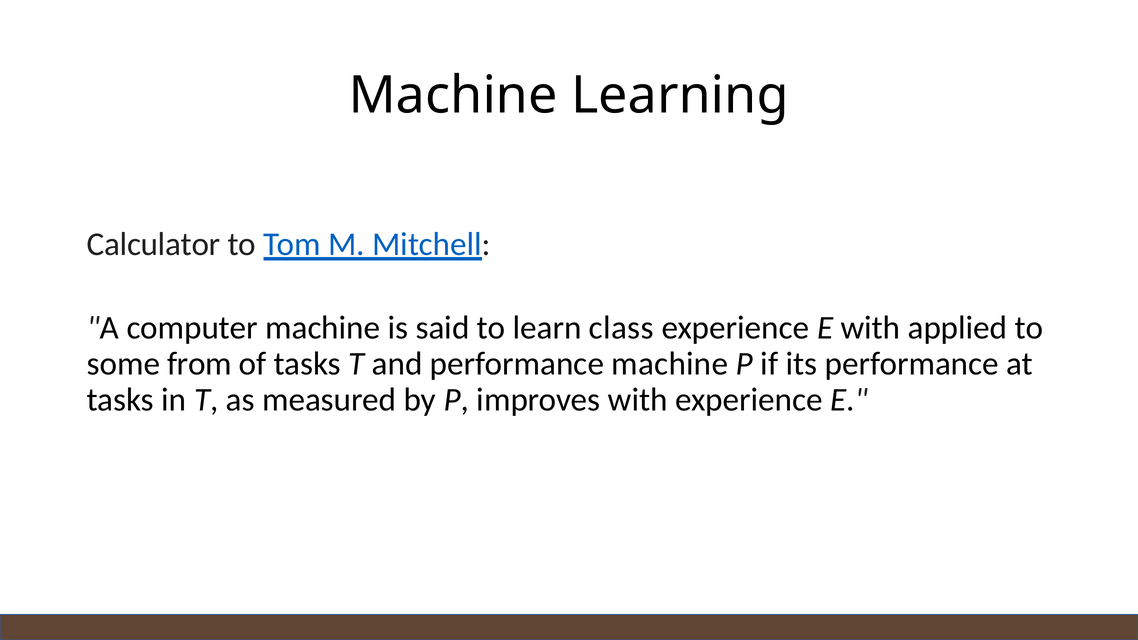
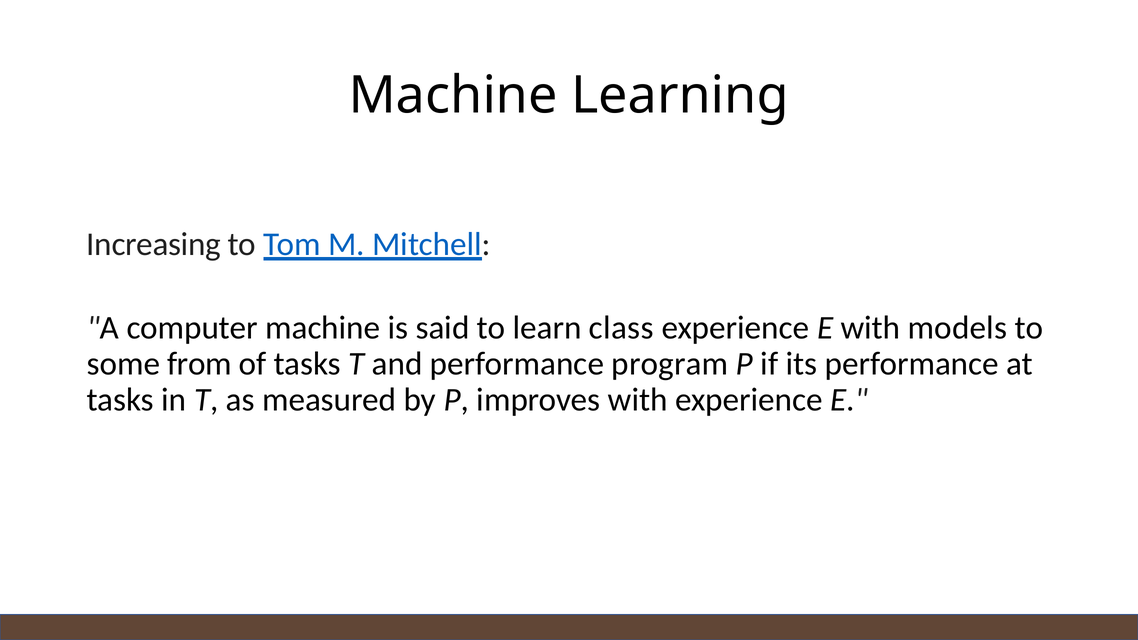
Calculator: Calculator -> Increasing
applied: applied -> models
performance machine: machine -> program
